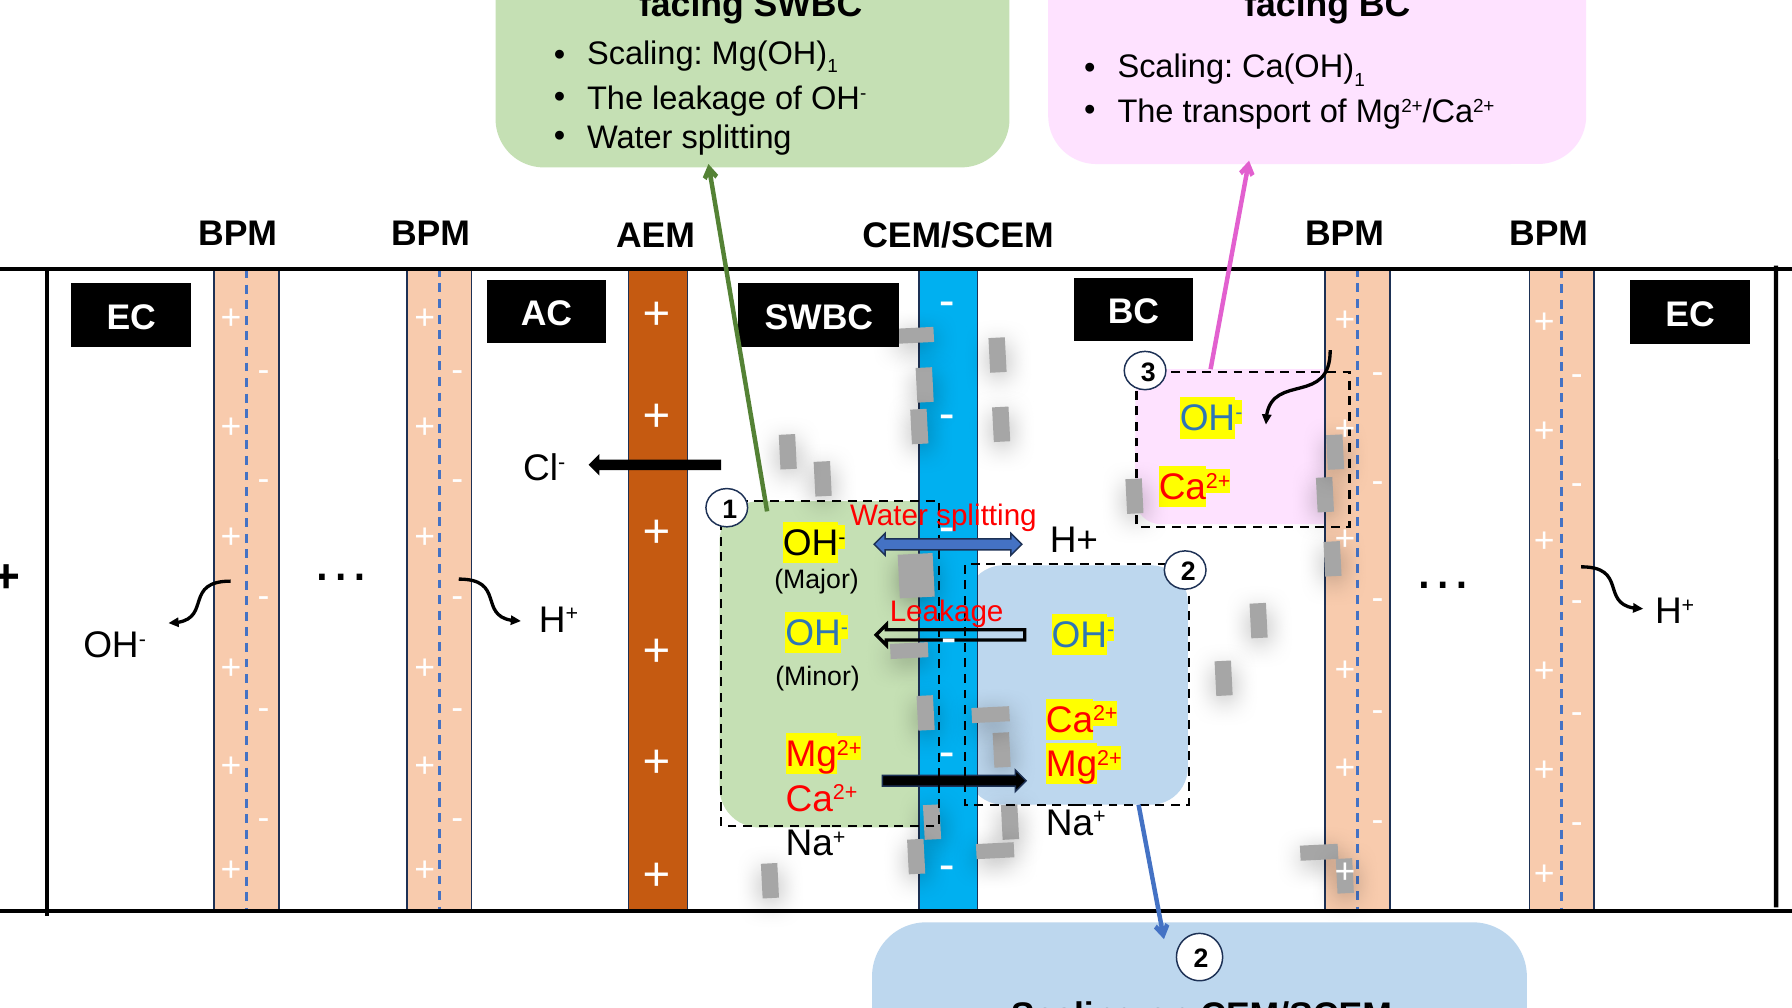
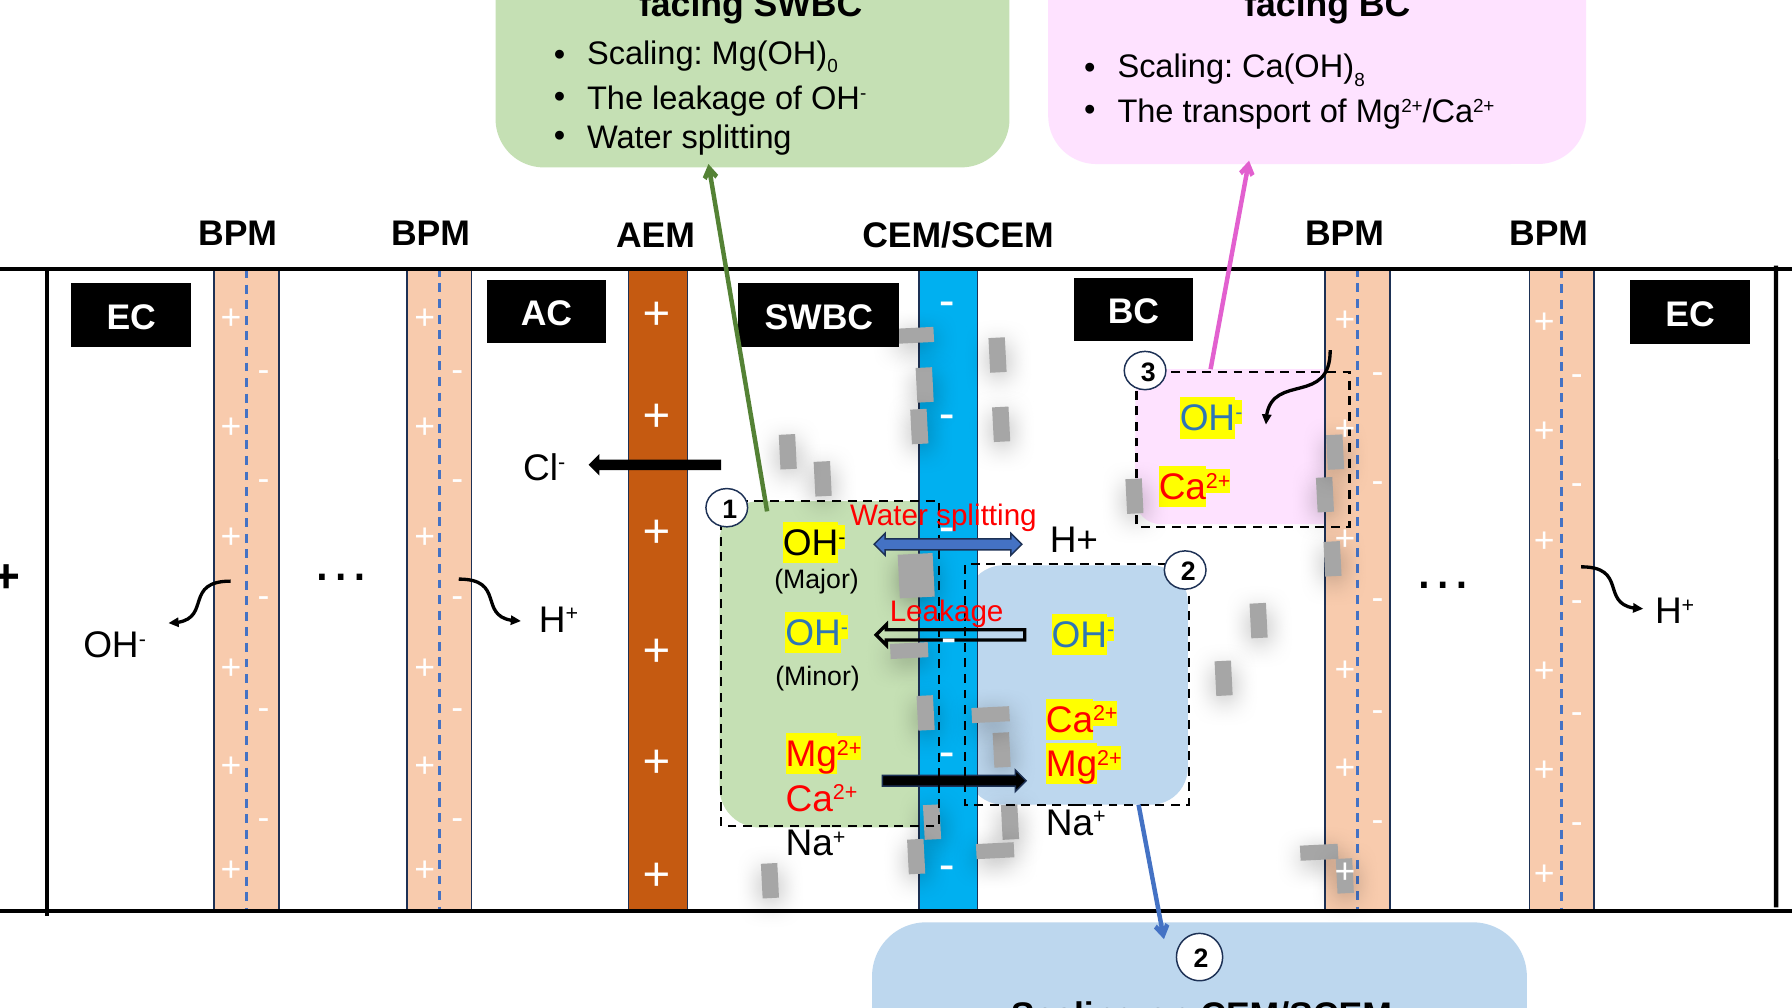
1 at (833, 67): 1 -> 0
1 at (1360, 80): 1 -> 8
